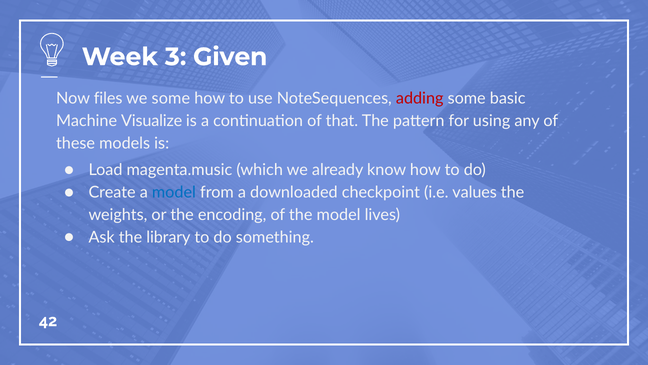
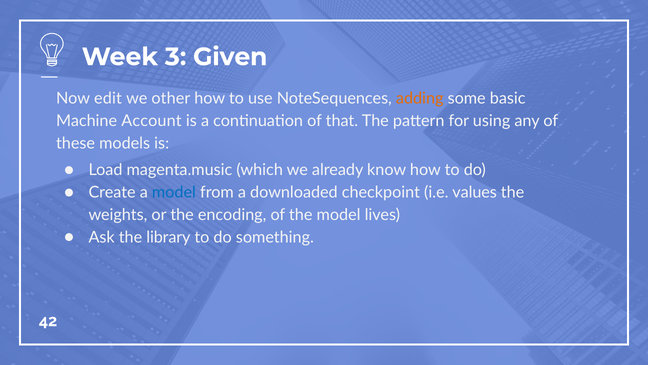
files: files -> edit
we some: some -> other
adding colour: red -> orange
Visualize: Visualize -> Account
